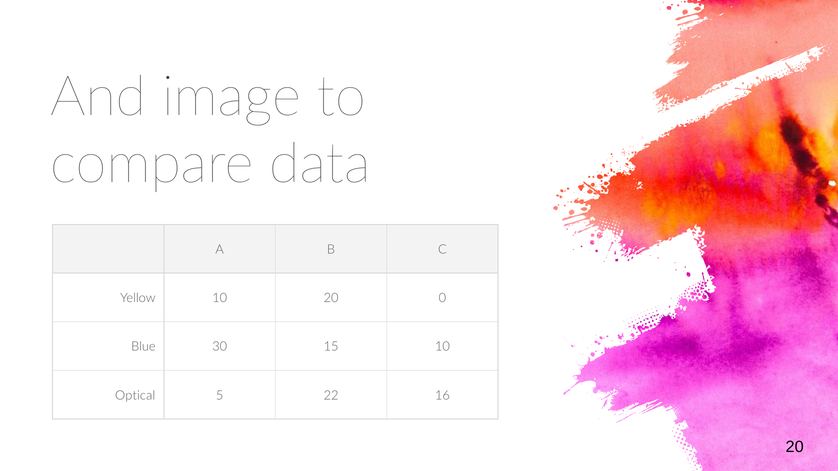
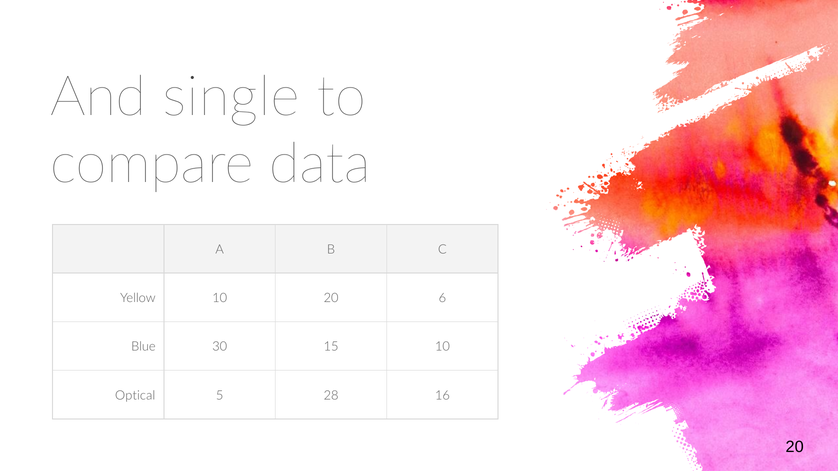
image: image -> single
0: 0 -> 6
22: 22 -> 28
